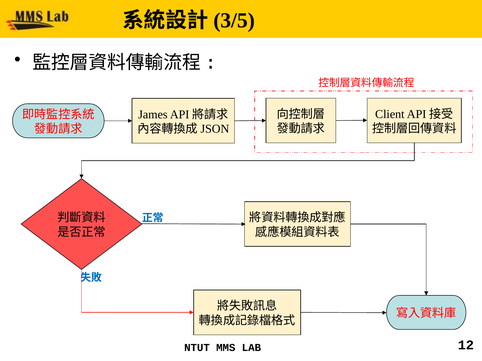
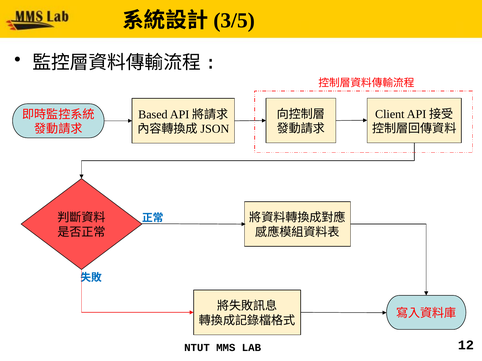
James: James -> Based
